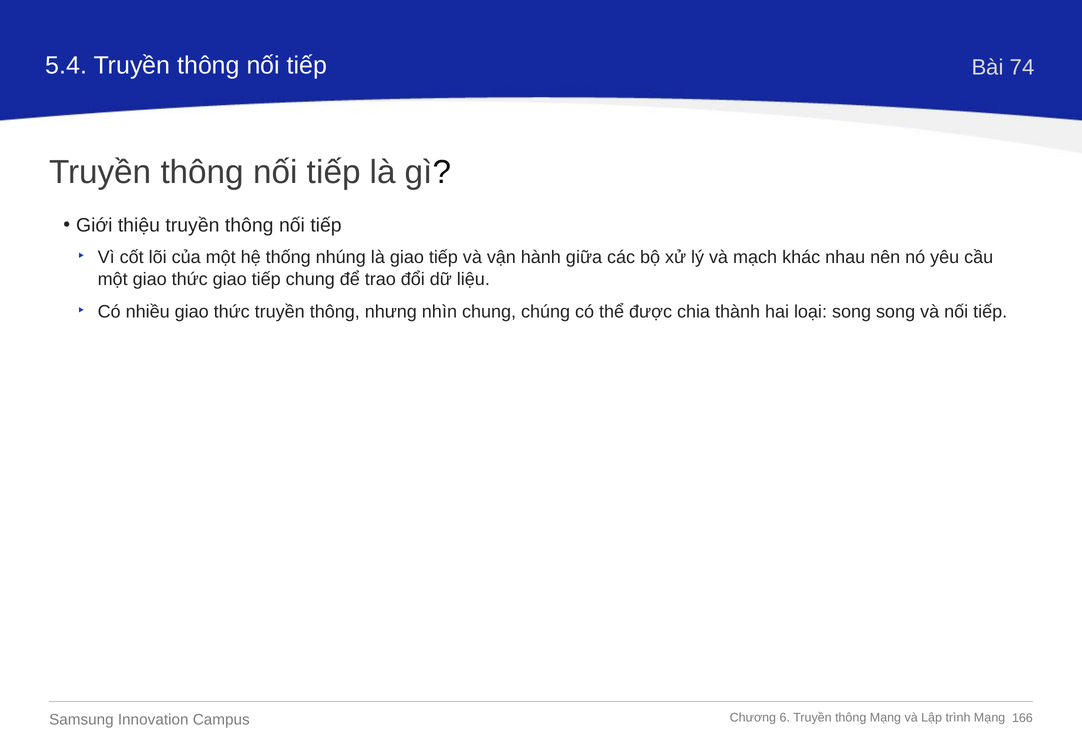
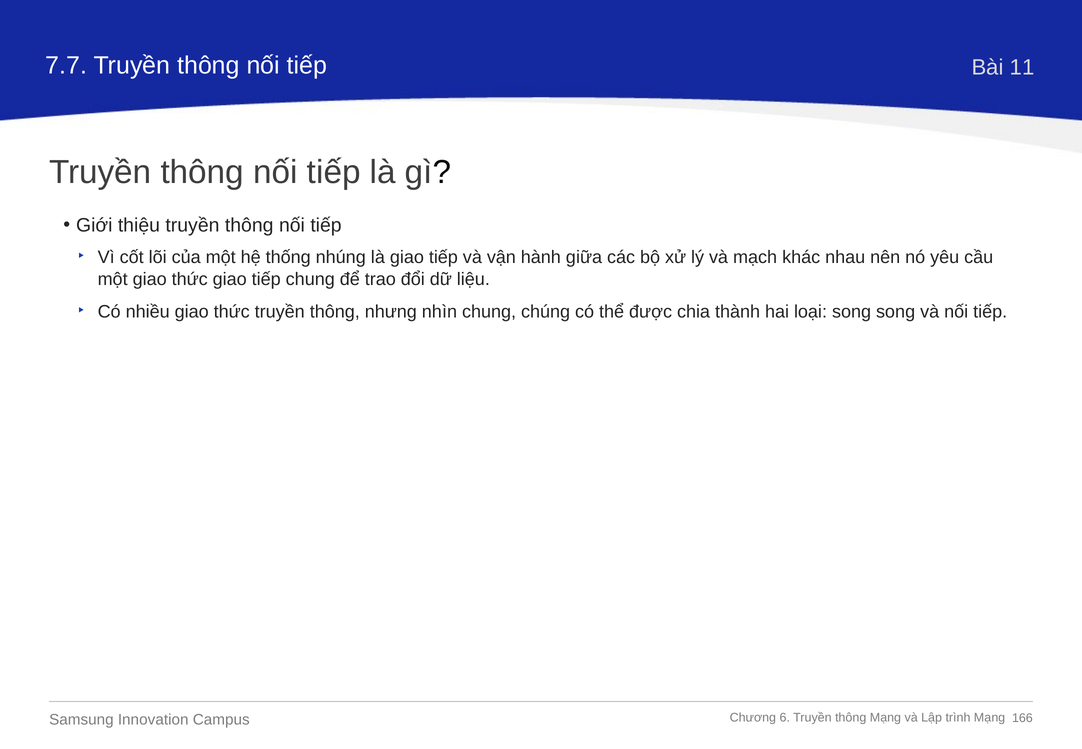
5.4: 5.4 -> 7.7
74: 74 -> 11
